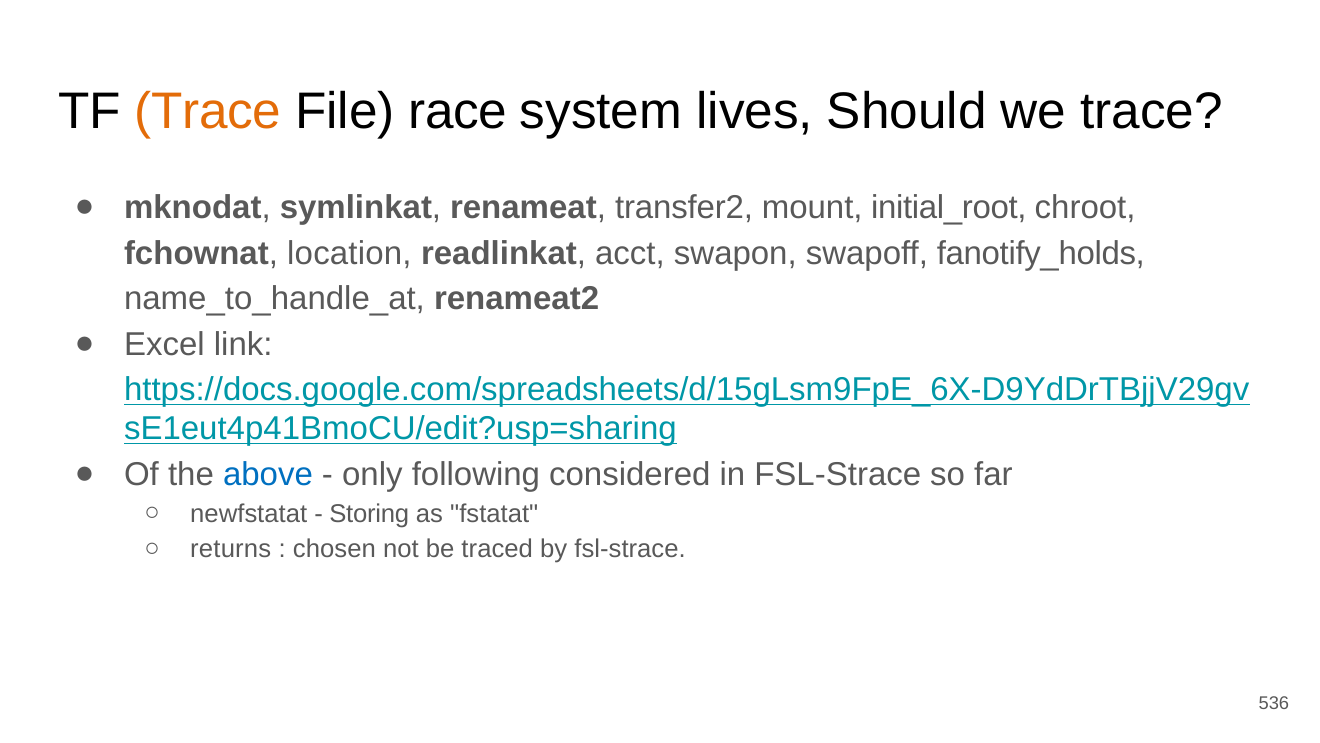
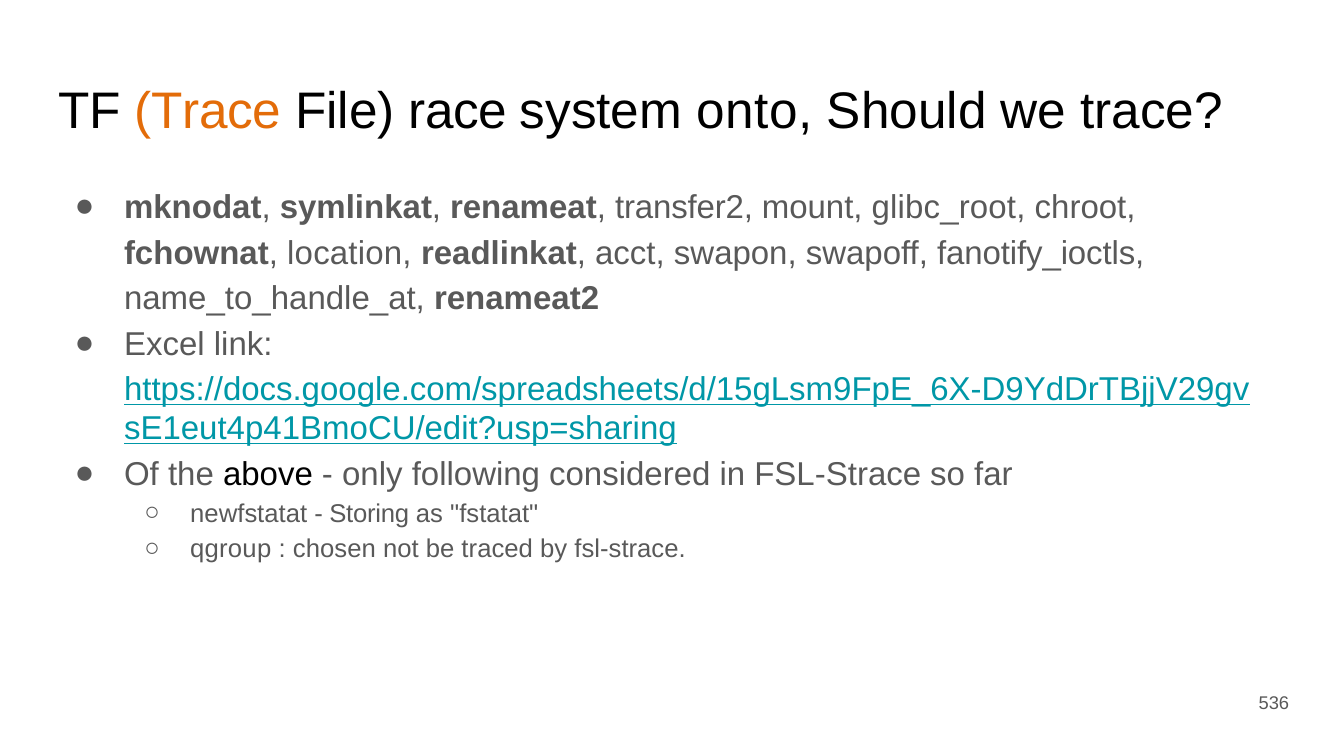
lives: lives -> onto
initial_root: initial_root -> glibc_root
fanotify_holds: fanotify_holds -> fanotify_ioctls
above colour: blue -> black
returns: returns -> qgroup
